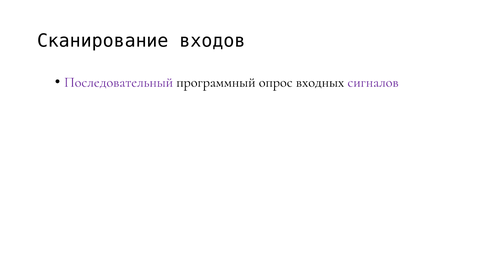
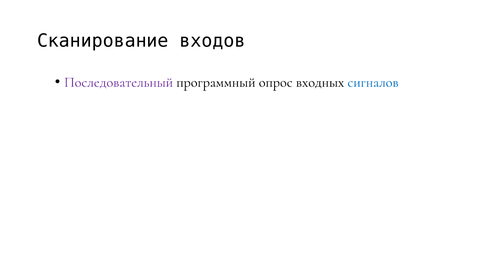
сигналов colour: purple -> blue
